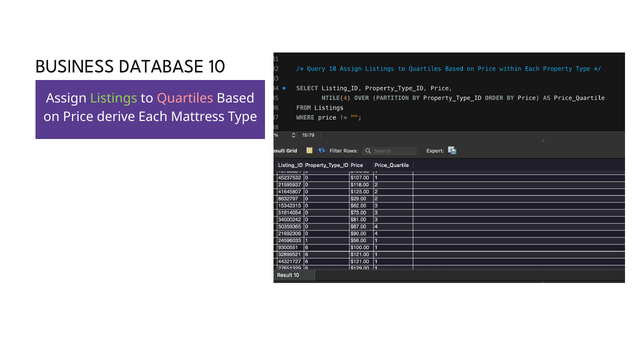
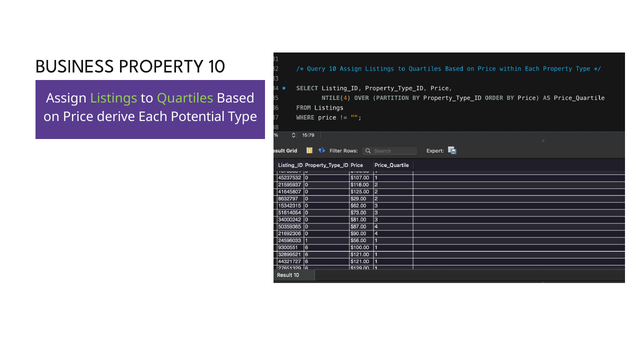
DATABASE: DATABASE -> PROPERTY
Quartiles colour: pink -> light green
Mattress: Mattress -> Potential
